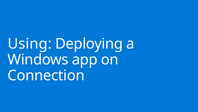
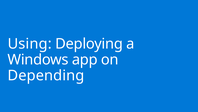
Connection: Connection -> Depending
